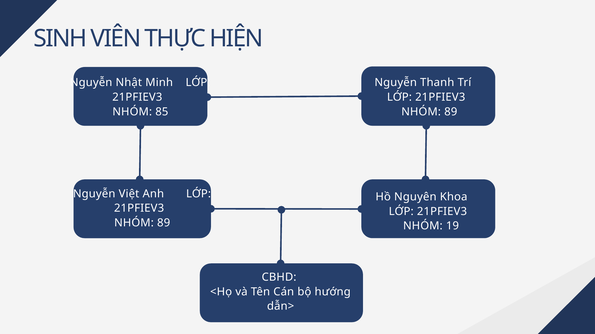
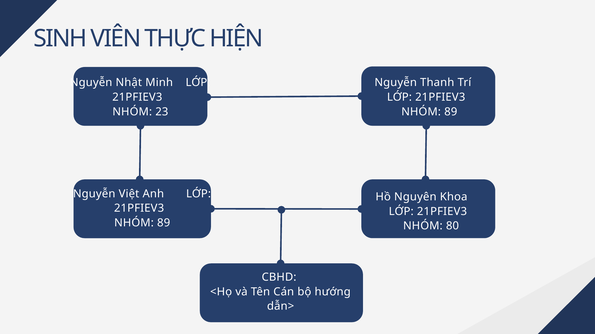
85: 85 -> 23
19: 19 -> 80
